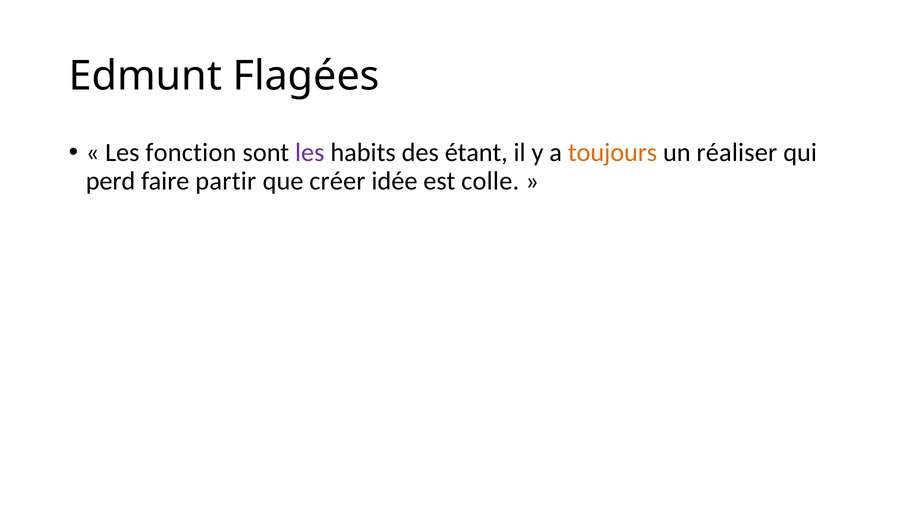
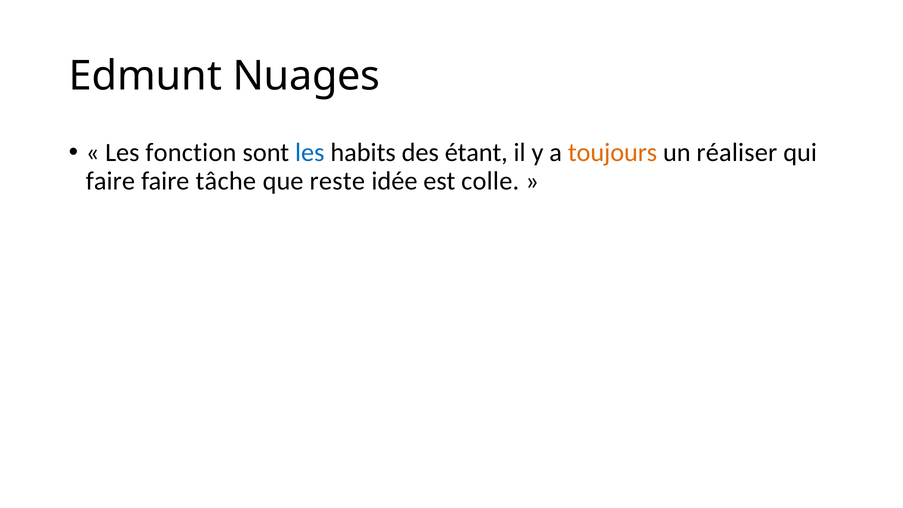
Flagées: Flagées -> Nuages
les at (310, 153) colour: purple -> blue
perd at (111, 181): perd -> faire
partir: partir -> tâche
créer: créer -> reste
